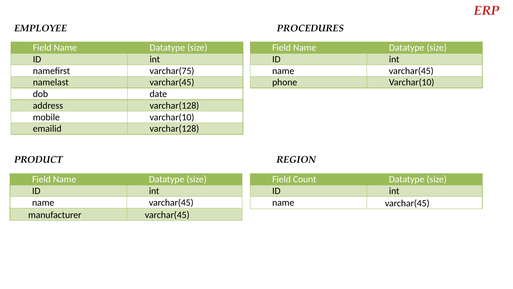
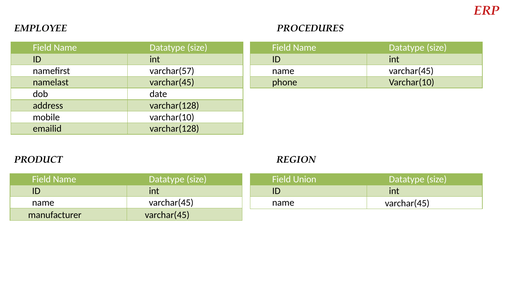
varchar(75: varchar(75 -> varchar(57
Count: Count -> Union
